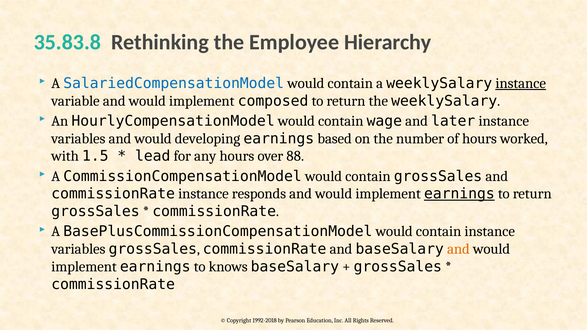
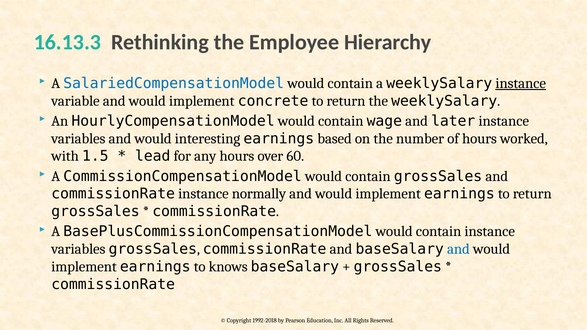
35.83.8: 35.83.8 -> 16.13.3
composed: composed -> concrete
developing: developing -> interesting
88: 88 -> 60
responds: responds -> normally
earnings at (459, 194) underline: present -> none
and at (458, 249) colour: orange -> blue
